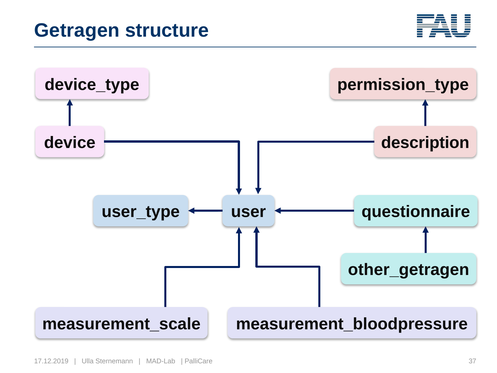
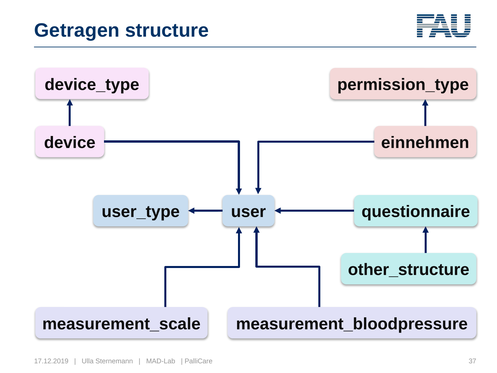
description: description -> einnehmen
other_getragen: other_getragen -> other_structure
